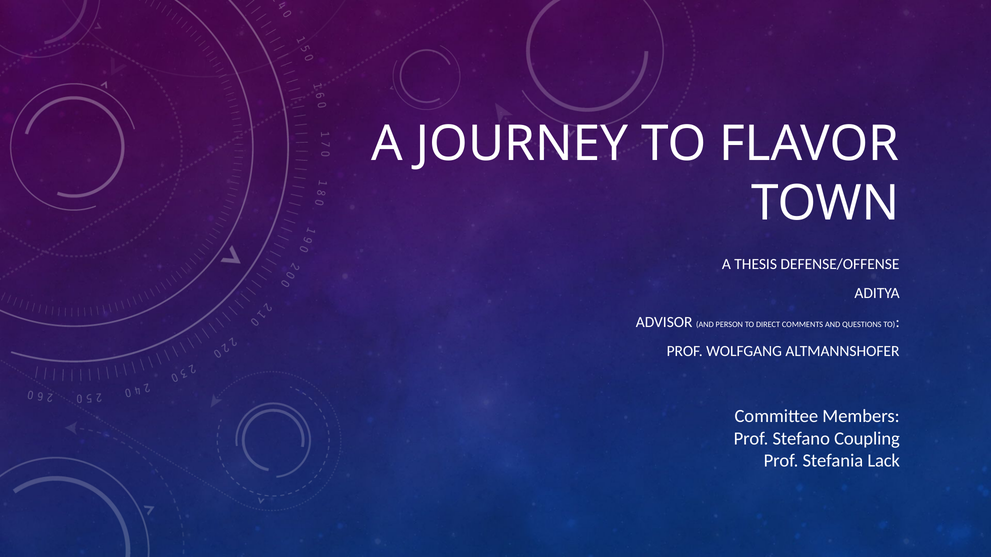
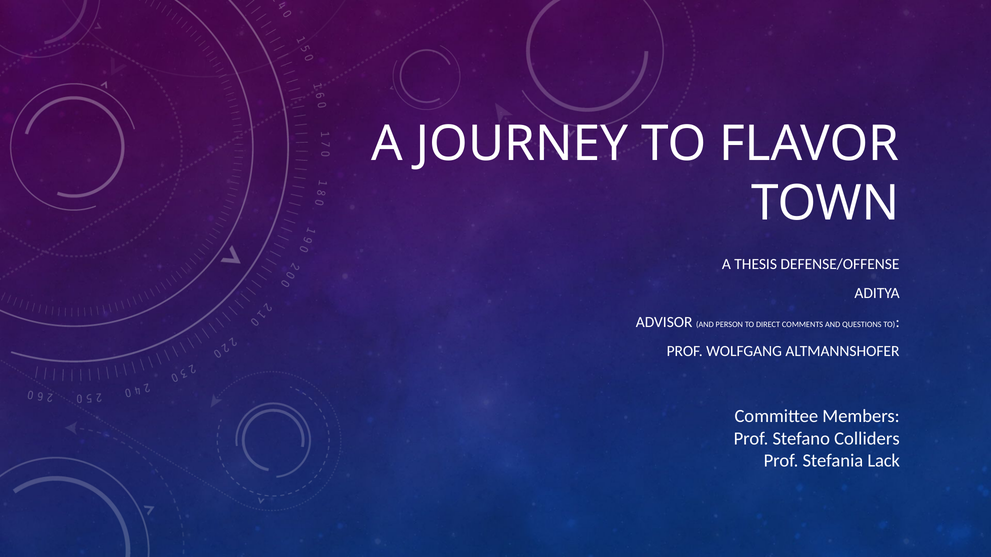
Coupling: Coupling -> Colliders
